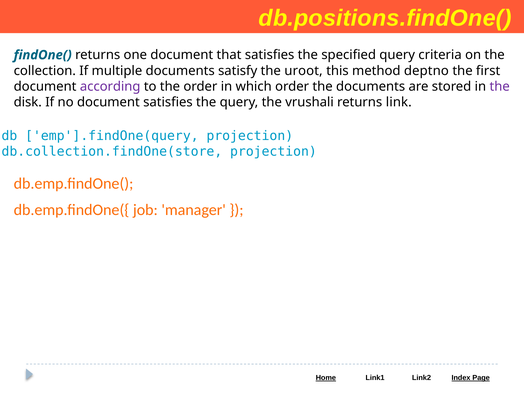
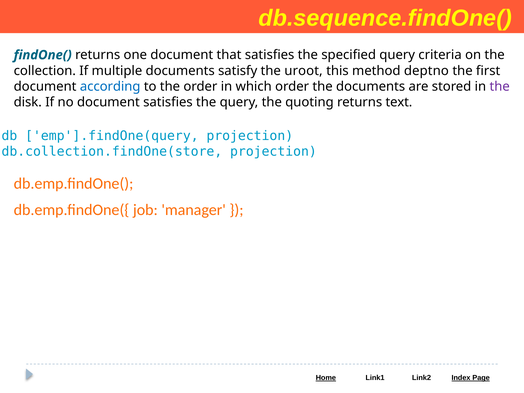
db.positions.findOne(: db.positions.findOne( -> db.sequence.findOne(
according colour: purple -> blue
vrushali: vrushali -> quoting
link: link -> text
